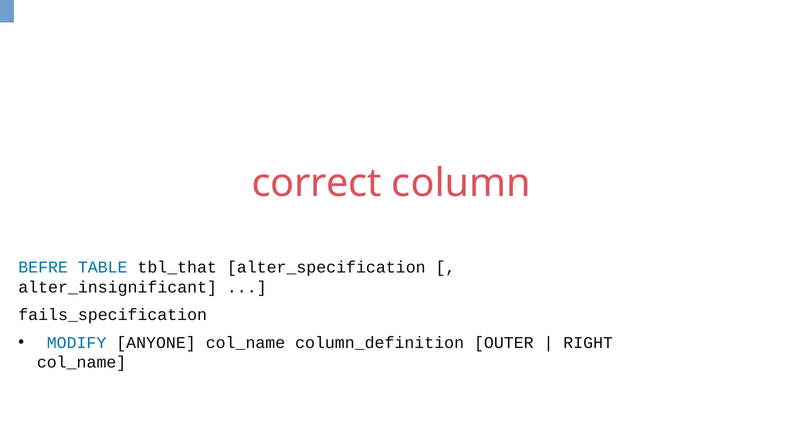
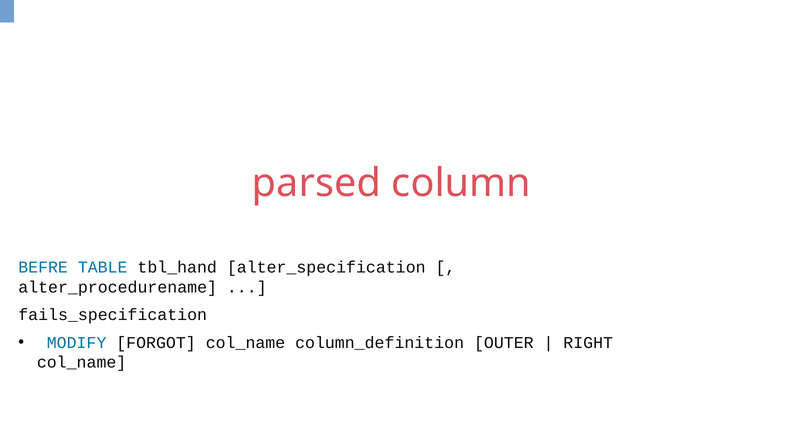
correct: correct -> parsed
tbl_that: tbl_that -> tbl_hand
alter_insignificant: alter_insignificant -> alter_procedurename
ANYONE: ANYONE -> FORGOT
